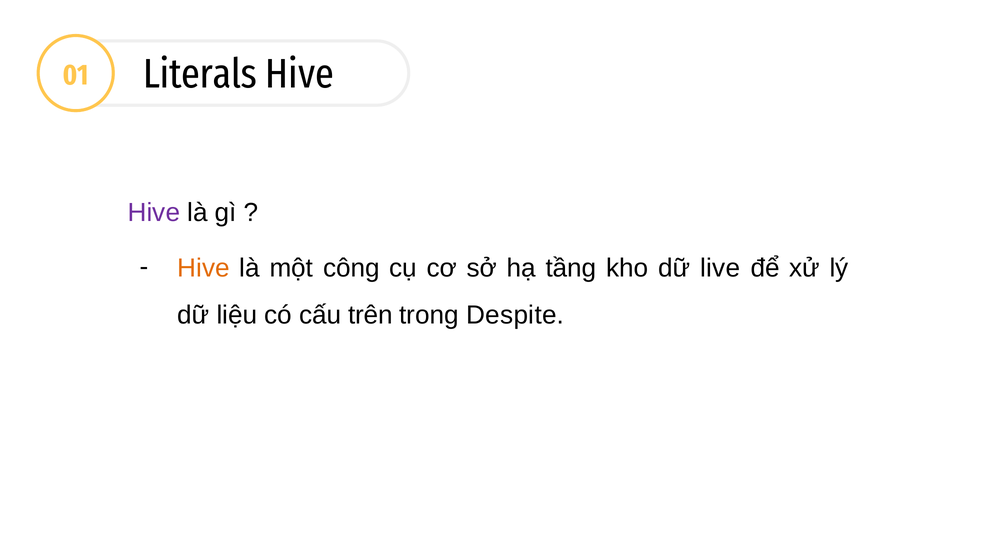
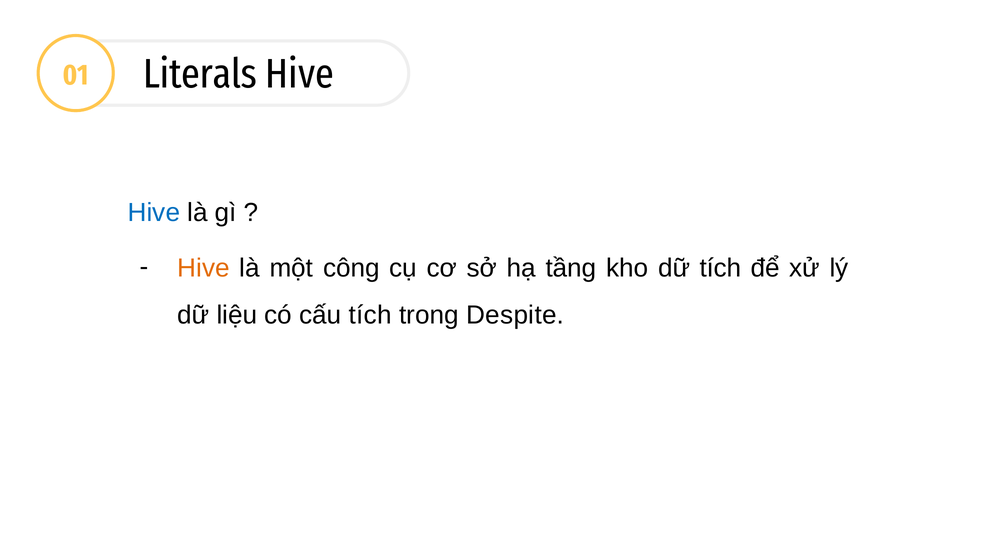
Hive at (154, 213) colour: purple -> blue
dữ live: live -> tích
cấu trên: trên -> tích
